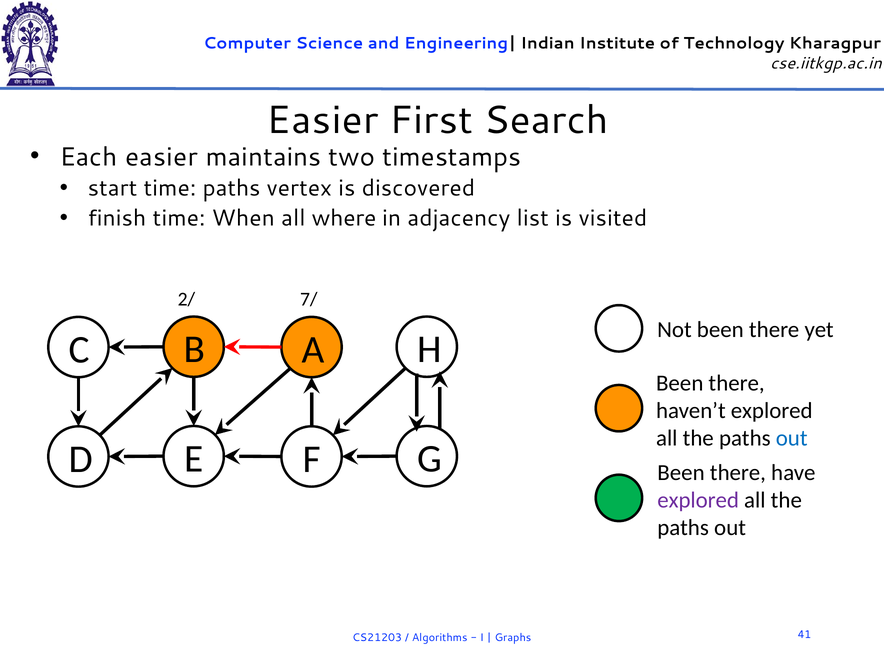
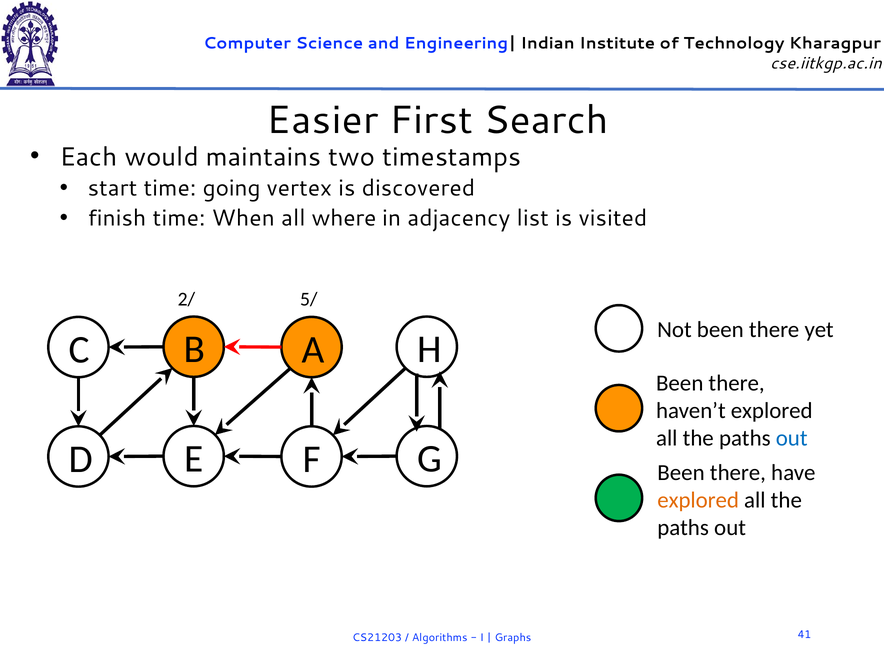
Each easier: easier -> would
time paths: paths -> going
7/: 7/ -> 5/
explored at (698, 500) colour: purple -> orange
